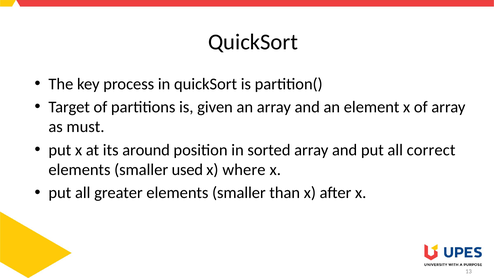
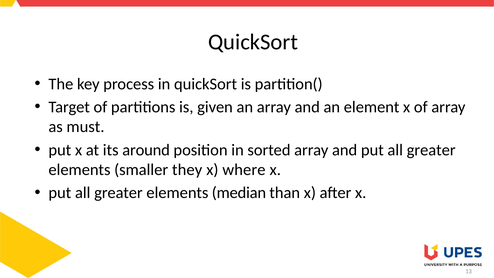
and put all correct: correct -> greater
used: used -> they
greater elements smaller: smaller -> median
